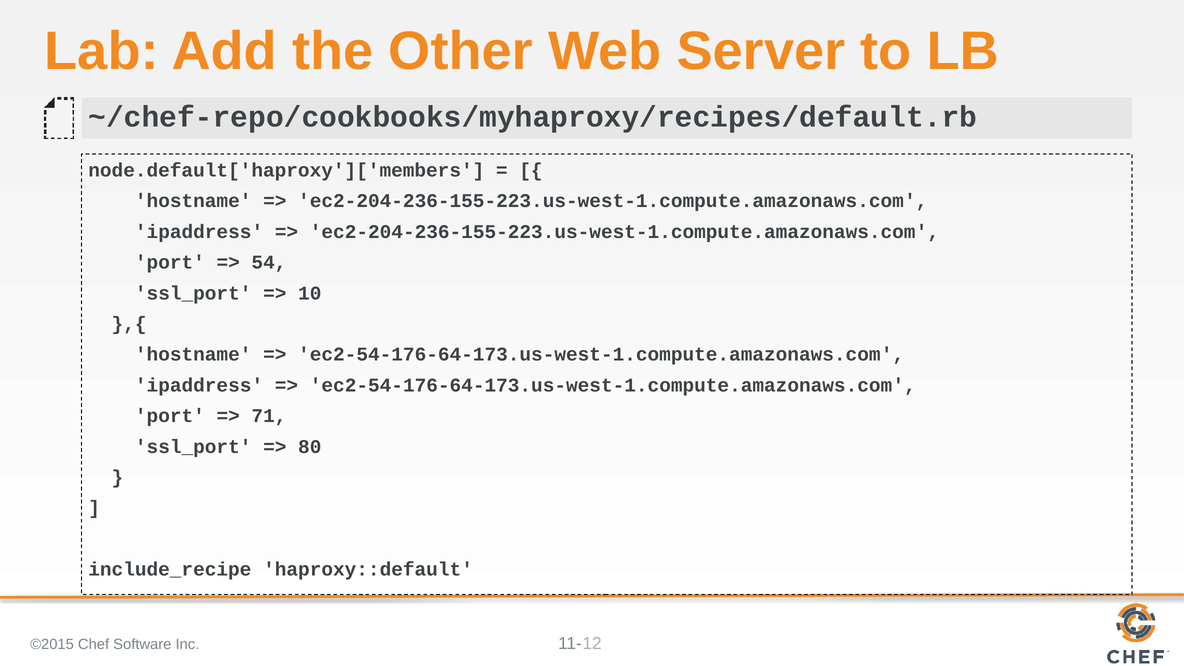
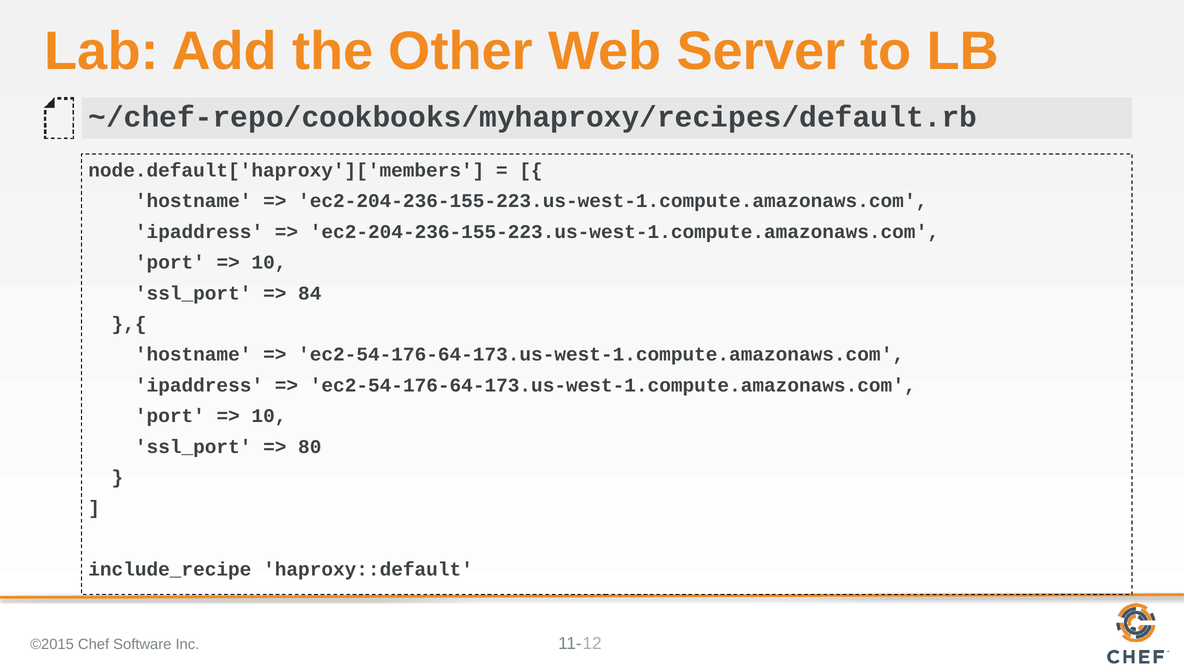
54 at (269, 262): 54 -> 10
10: 10 -> 84
71 at (269, 416): 71 -> 10
